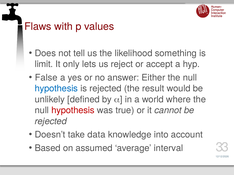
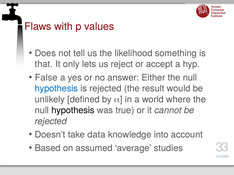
limit: limit -> that
hypothesis at (73, 111) colour: red -> black
interval: interval -> studies
